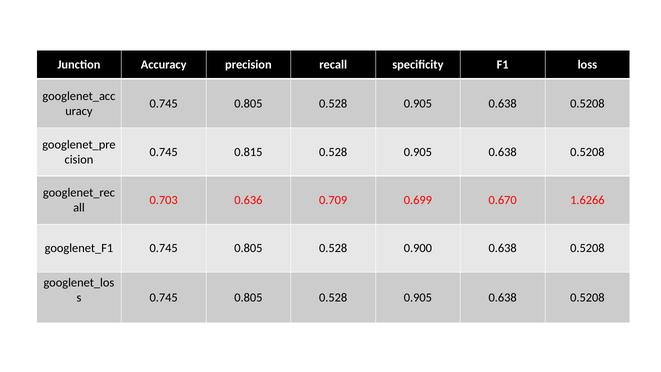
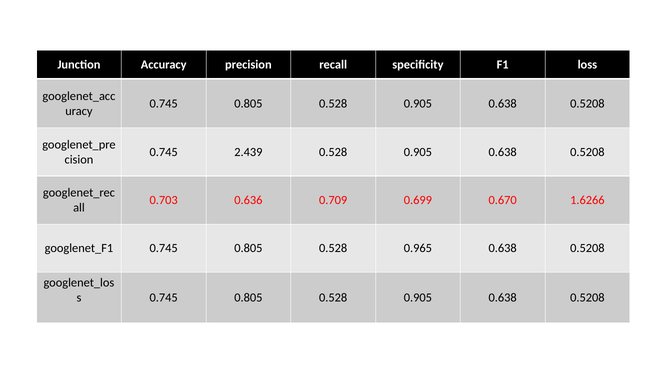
0.815: 0.815 -> 2.439
0.900: 0.900 -> 0.965
